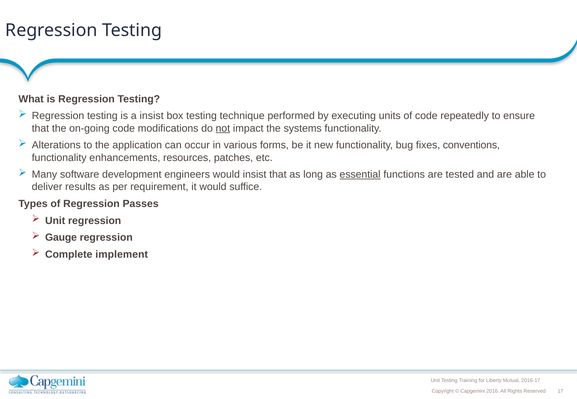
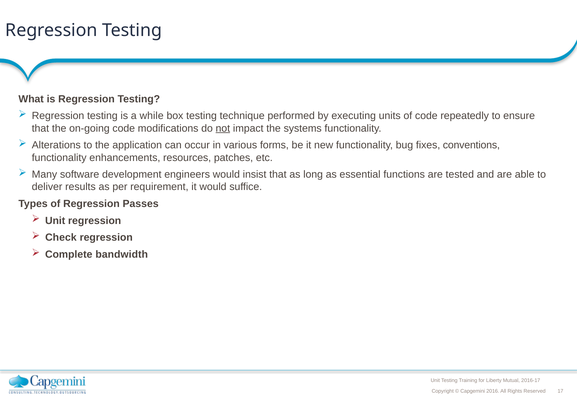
a insist: insist -> while
essential underline: present -> none
Gauge: Gauge -> Check
implement: implement -> bandwidth
